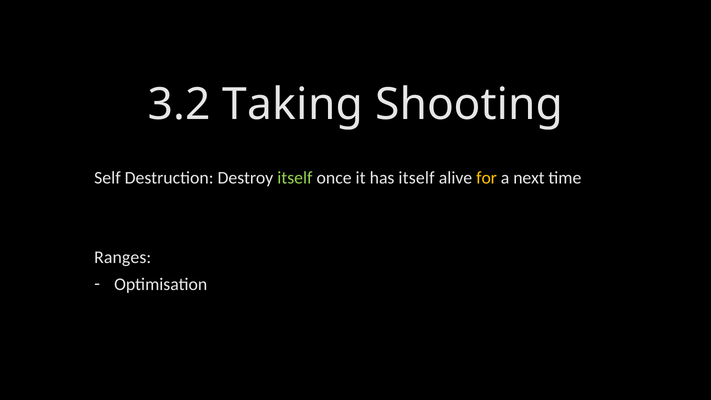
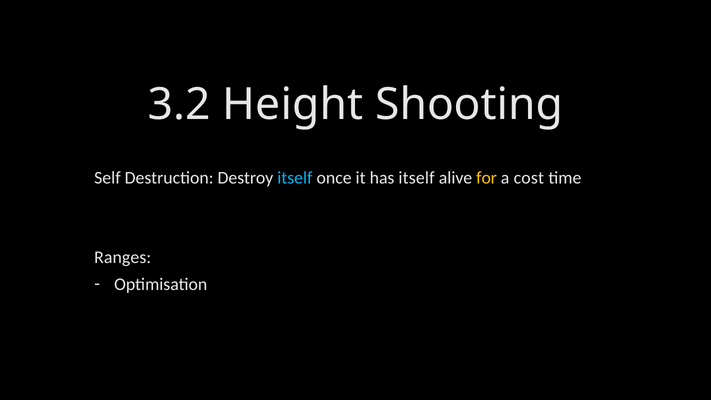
Taking: Taking -> Height
itself at (295, 178) colour: light green -> light blue
next: next -> cost
